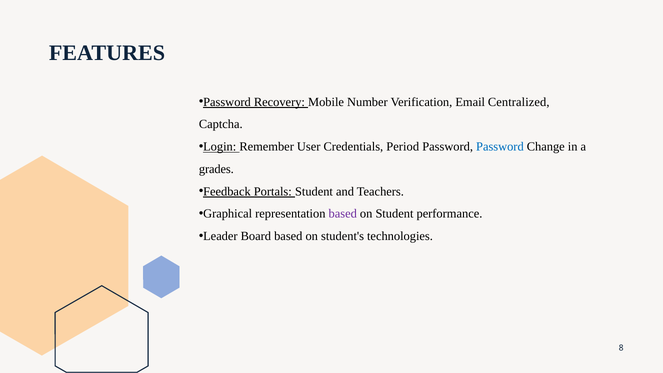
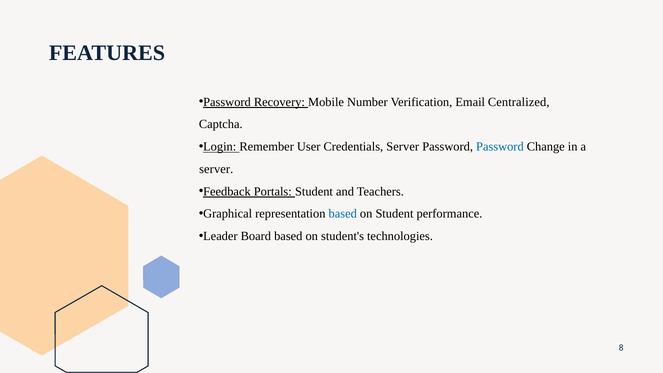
Credentials Period: Period -> Server
grades at (216, 169): grades -> server
based at (343, 214) colour: purple -> blue
